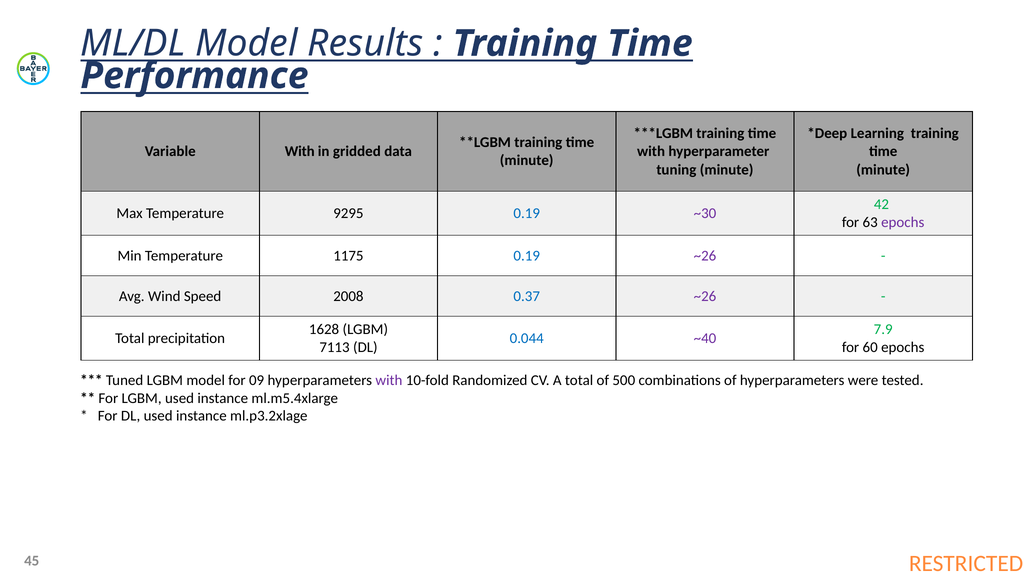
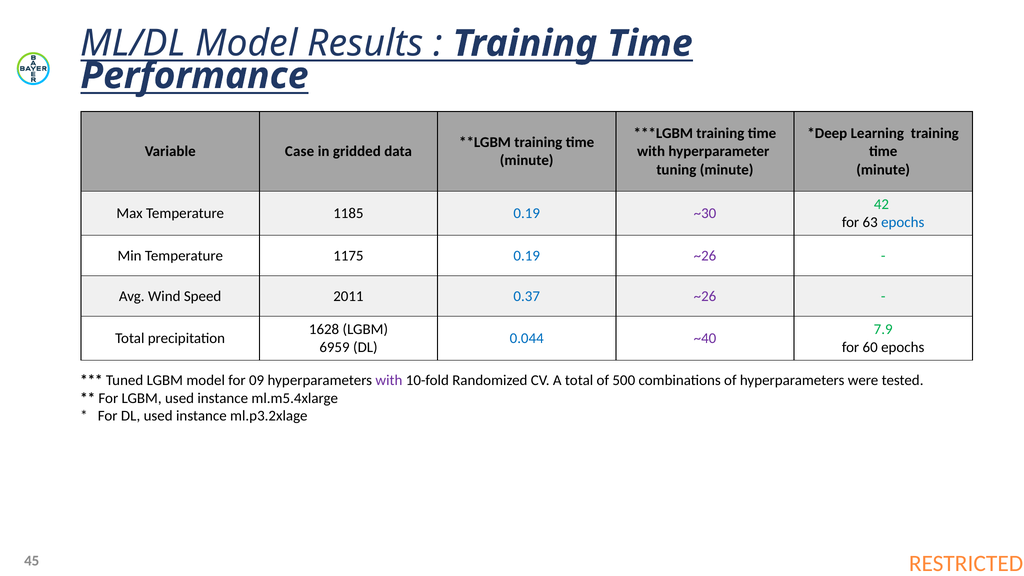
Variable With: With -> Case
9295: 9295 -> 1185
epochs at (903, 223) colour: purple -> blue
2008: 2008 -> 2011
7113: 7113 -> 6959
